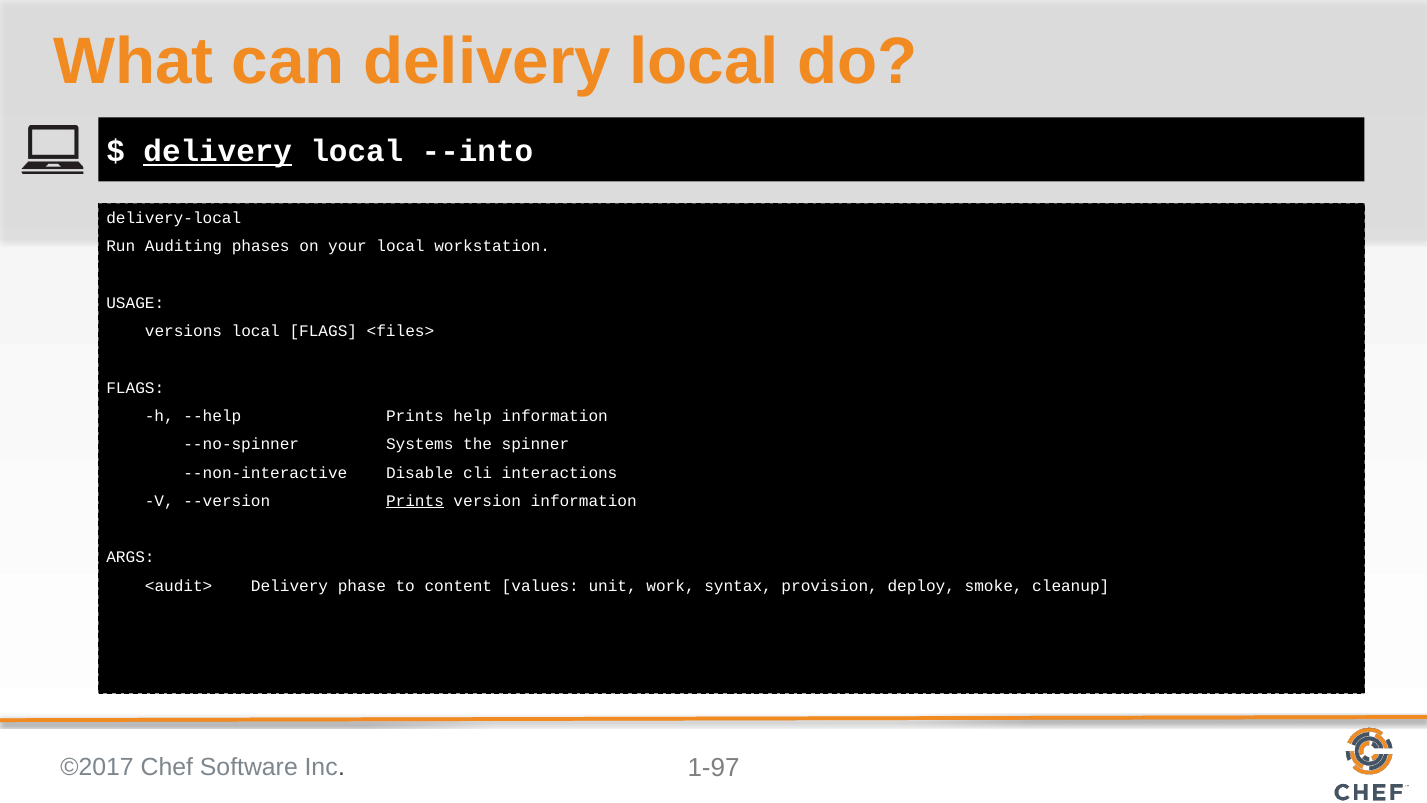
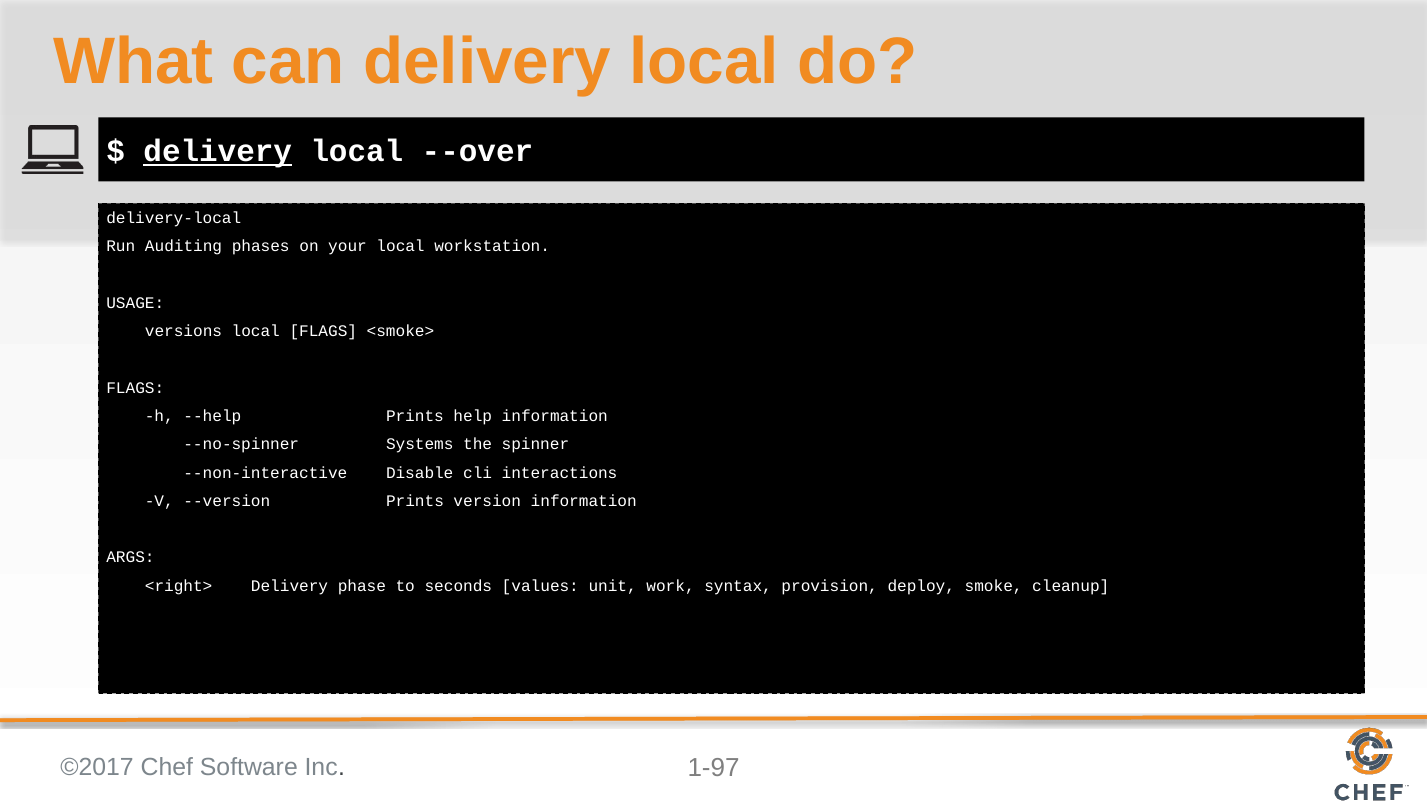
--into: --into -> --over
<files>: <files> -> <smoke>
Prints at (415, 501) underline: present -> none
<audit>: <audit> -> <right>
content: content -> seconds
